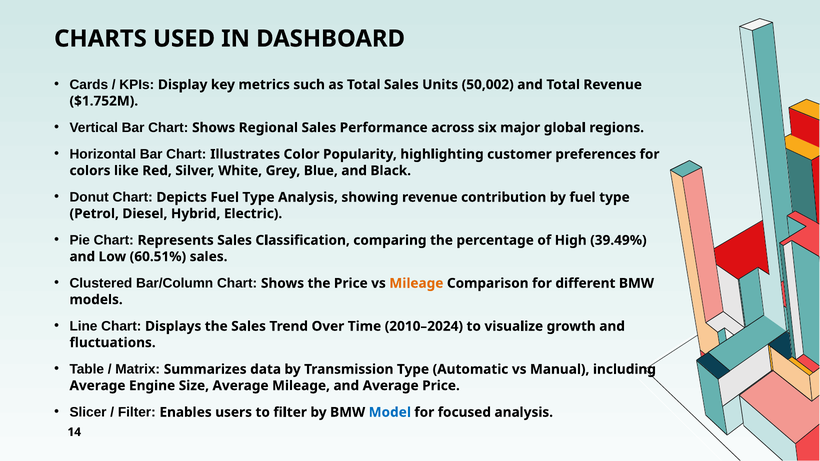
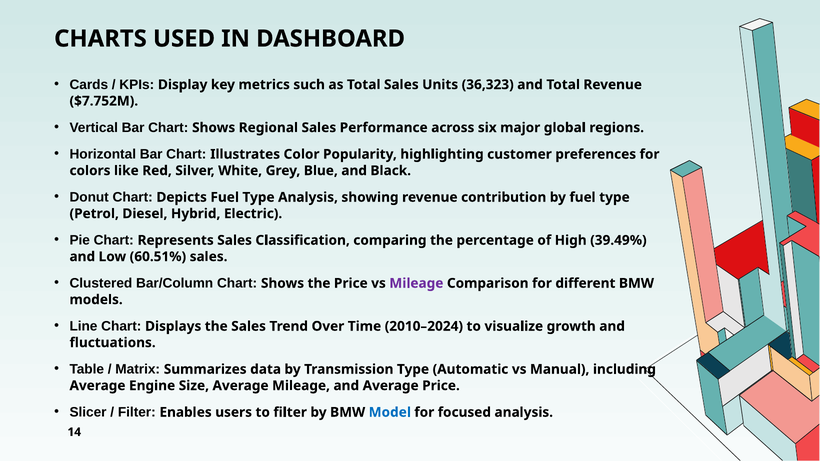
50,002: 50,002 -> 36,323
$1.752M: $1.752M -> $7.752M
Mileage at (416, 283) colour: orange -> purple
